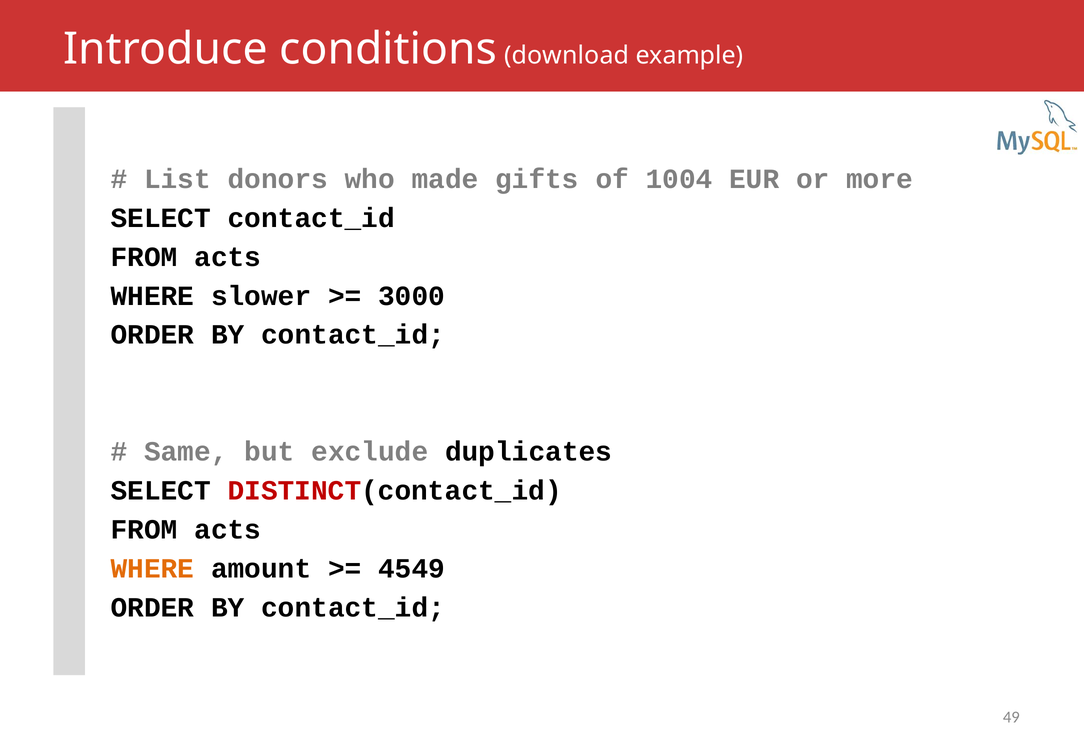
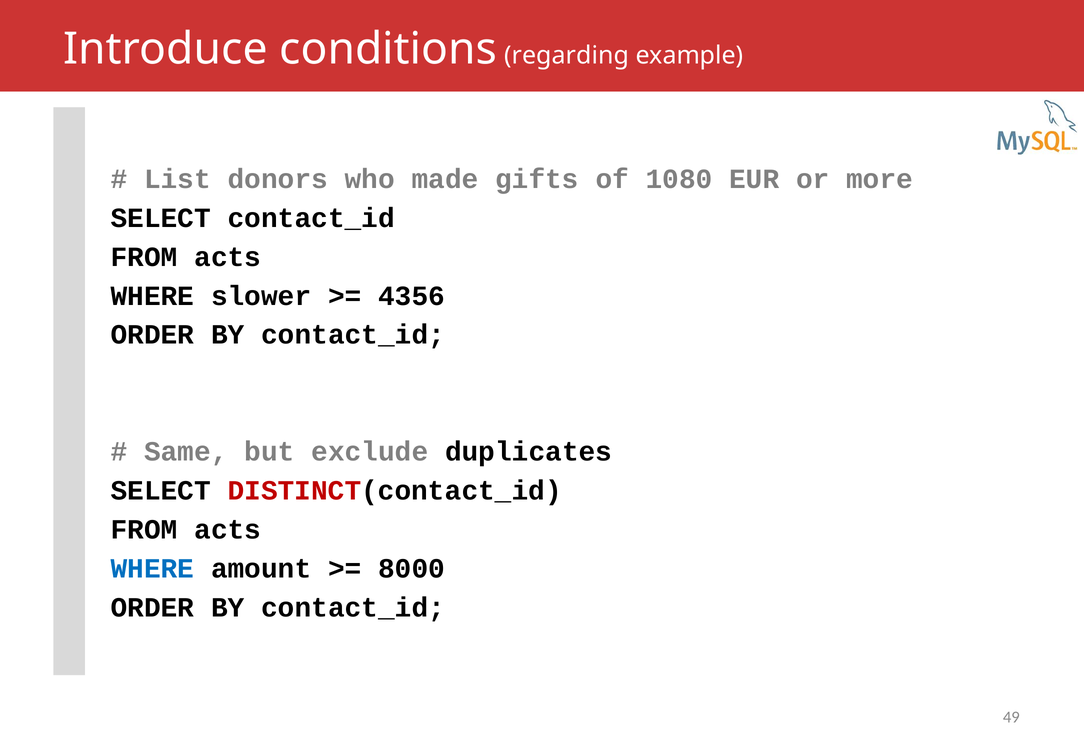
download: download -> regarding
1004: 1004 -> 1080
3000: 3000 -> 4356
WHERE at (152, 568) colour: orange -> blue
4549: 4549 -> 8000
